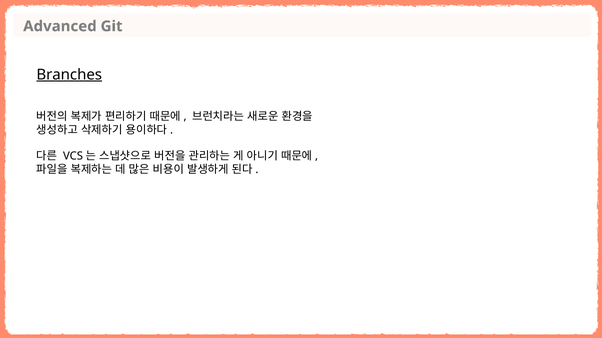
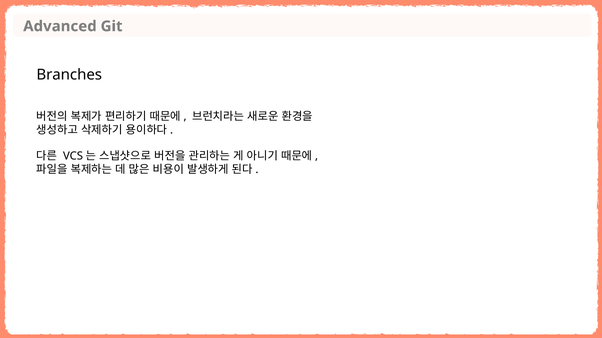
Branches underline: present -> none
